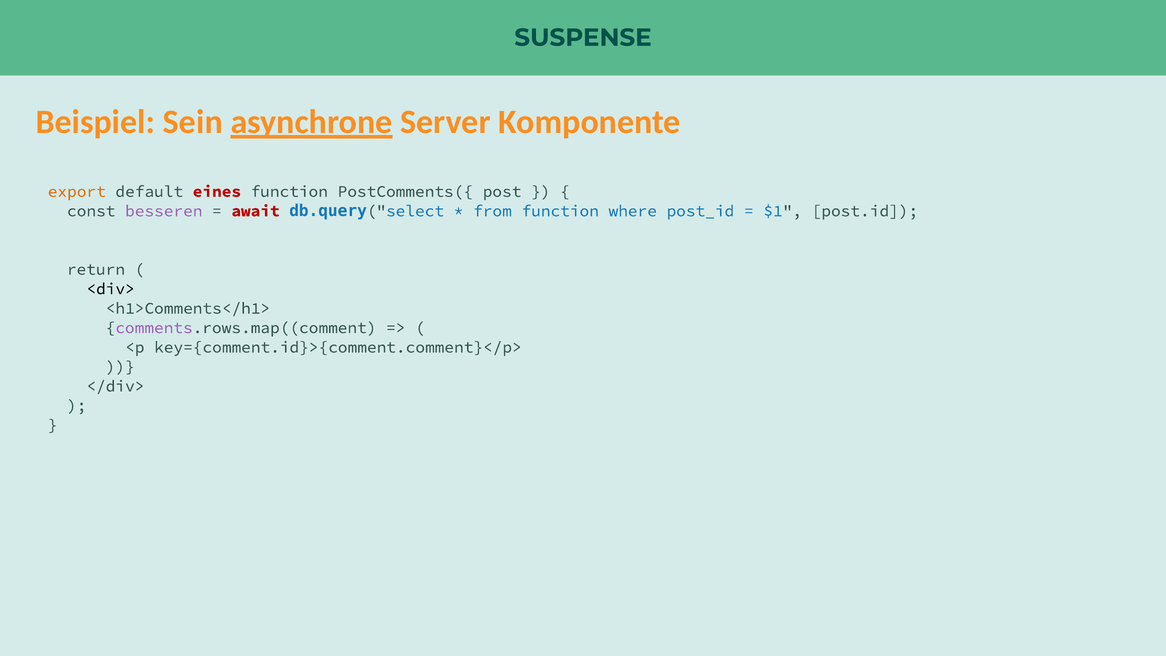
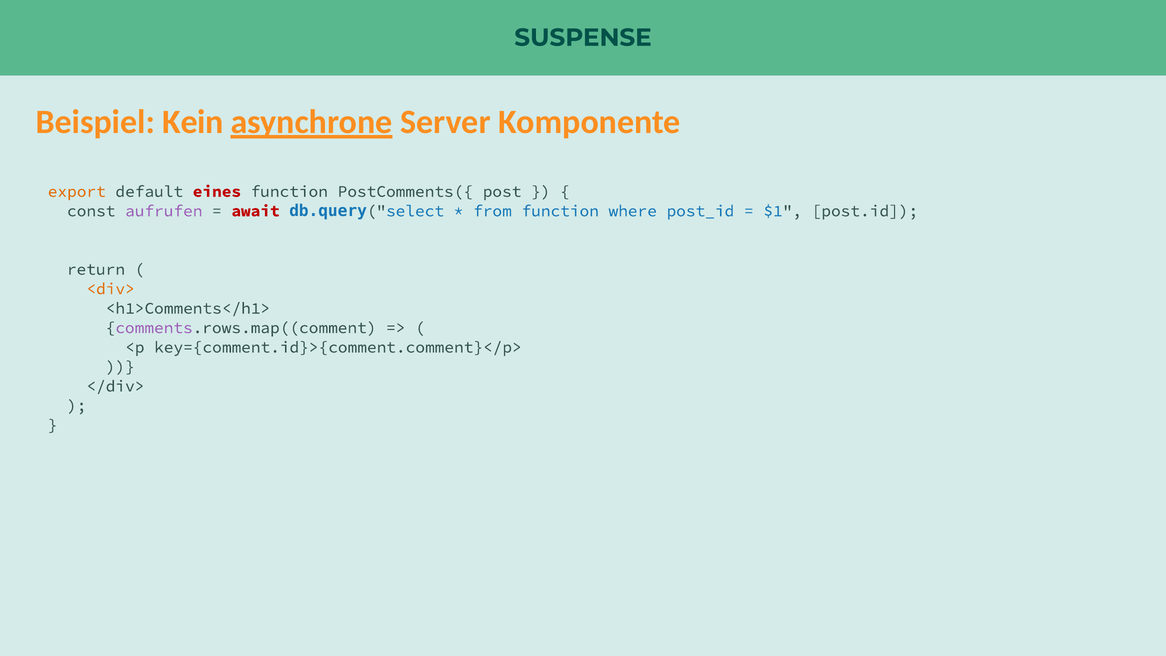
Sein: Sein -> Kein
besseren: besseren -> aufrufen
<div> colour: black -> orange
